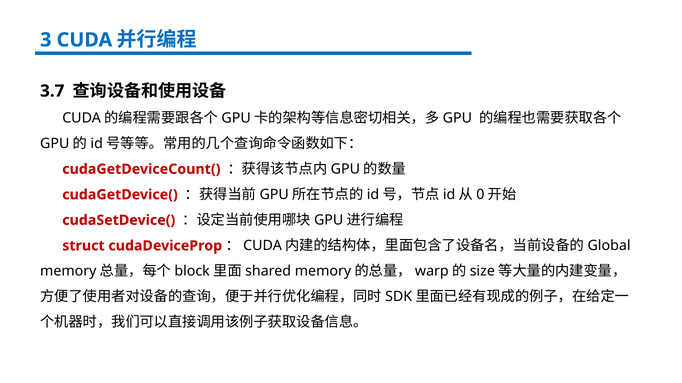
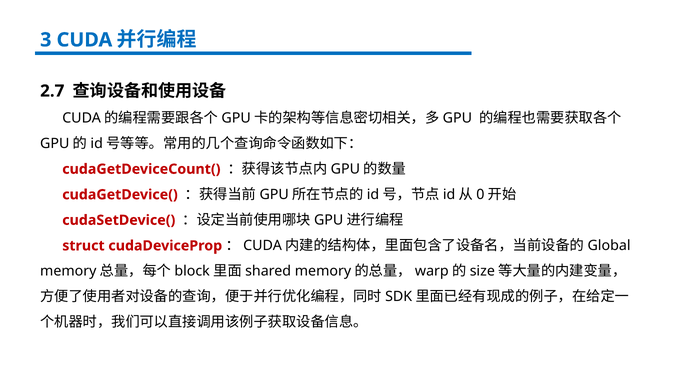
3.7: 3.7 -> 2.7
